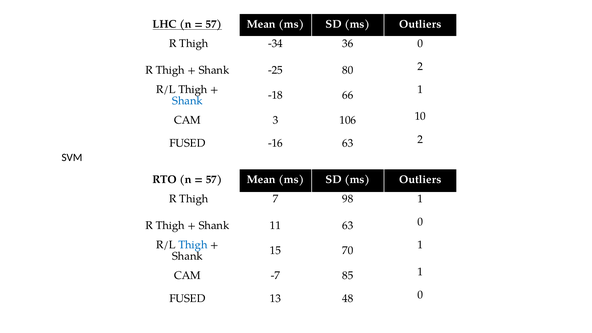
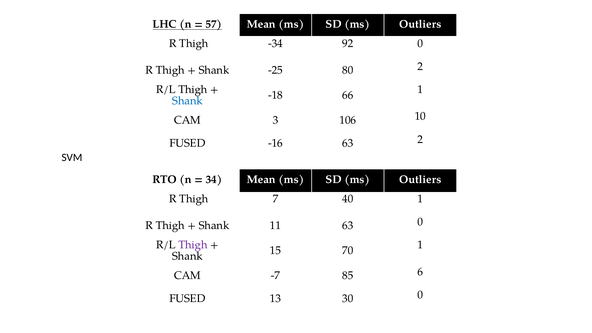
36: 36 -> 92
57 at (214, 180): 57 -> 34
98: 98 -> 40
Thigh at (193, 245) colour: blue -> purple
85 1: 1 -> 6
48: 48 -> 30
